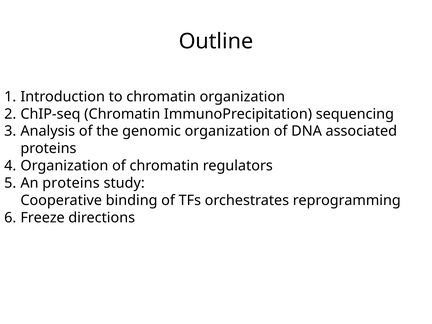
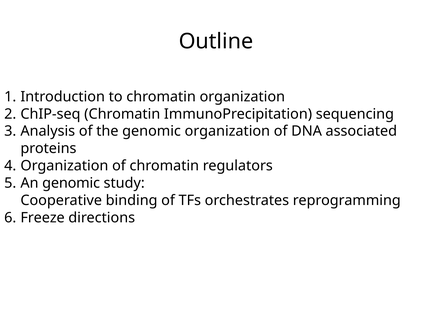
An proteins: proteins -> genomic
